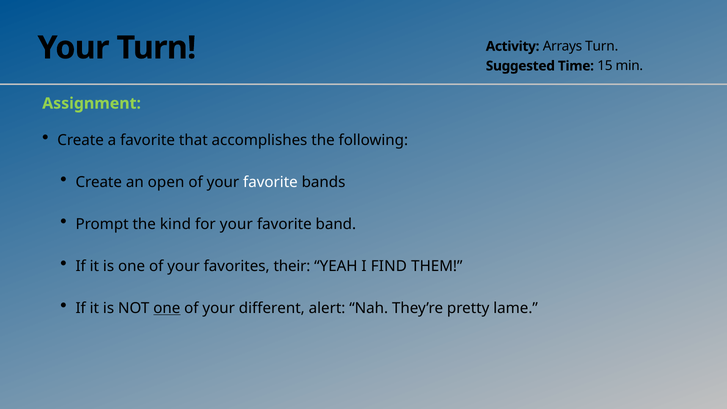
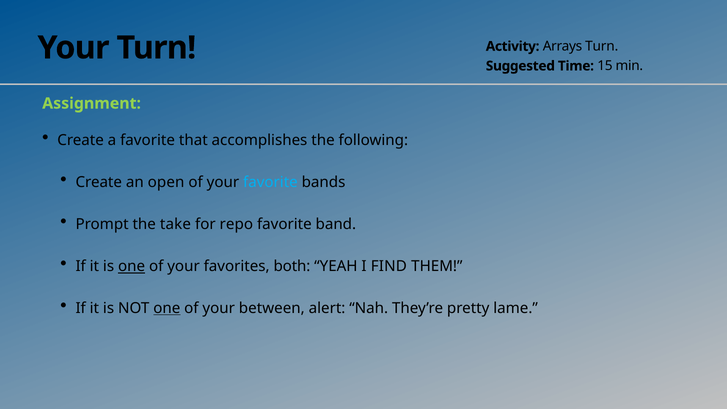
favorite at (270, 182) colour: white -> light blue
kind: kind -> take
for your: your -> repo
one at (132, 266) underline: none -> present
their: their -> both
different: different -> between
